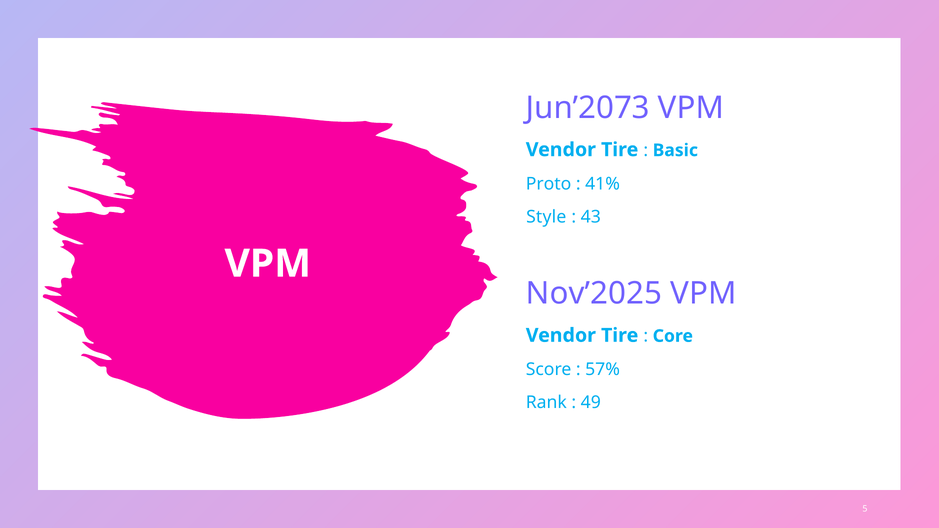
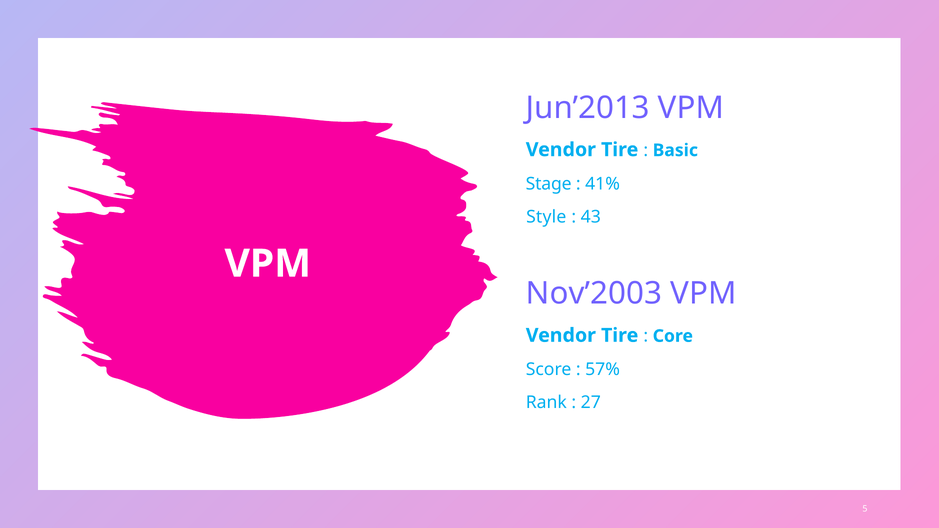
Jun’2073: Jun’2073 -> Jun’2013
Proto: Proto -> Stage
Nov’2025: Nov’2025 -> Nov’2003
49: 49 -> 27
